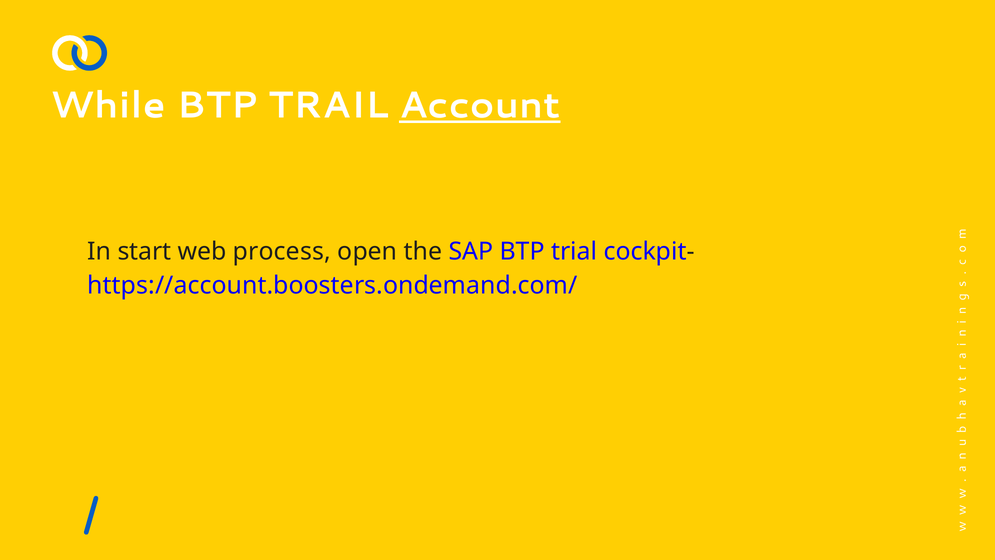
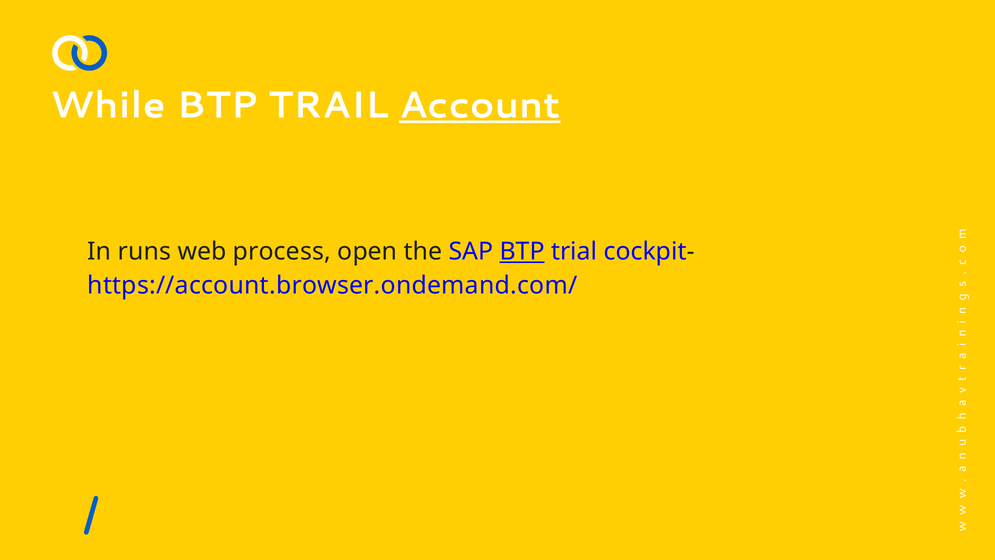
start: start -> runs
BTP at (522, 251) underline: none -> present
https://account.boosters.ondemand.com/: https://account.boosters.ondemand.com/ -> https://account.browser.ondemand.com/
